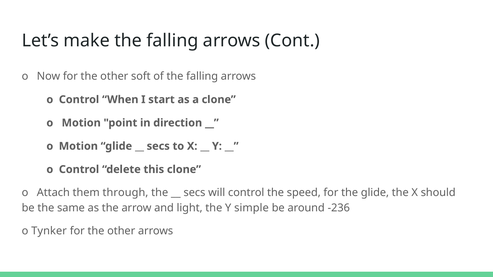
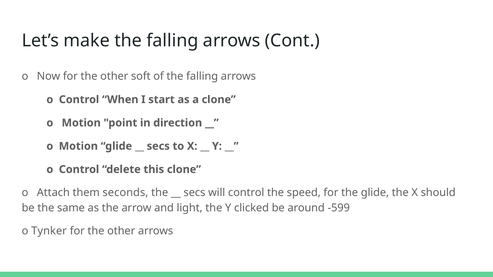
through: through -> seconds
simple: simple -> clicked
-236: -236 -> -599
